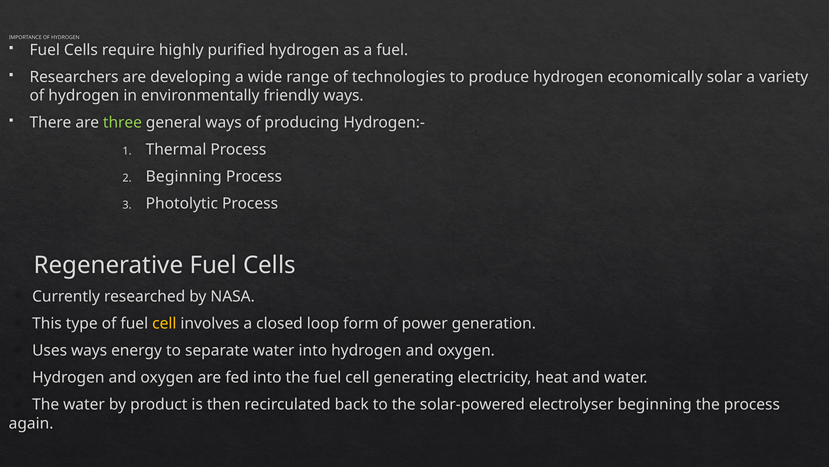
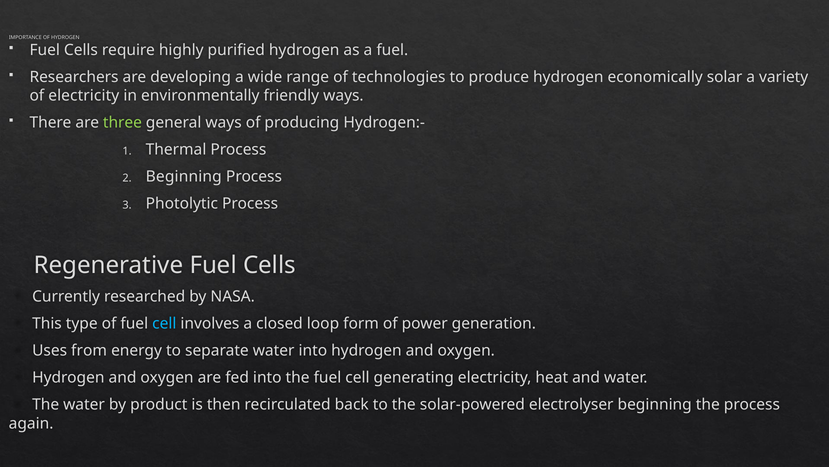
hydrogen at (84, 96): hydrogen -> electricity
cell at (164, 323) colour: yellow -> light blue
Uses ways: ways -> from
